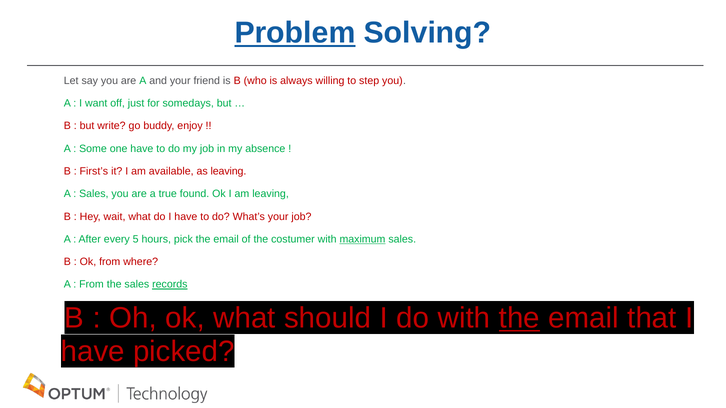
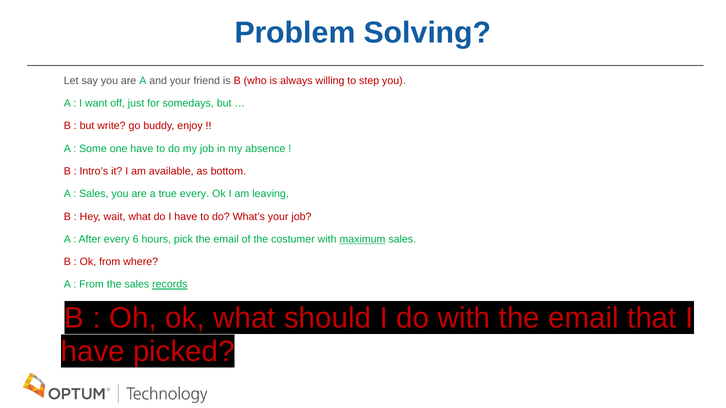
Problem underline: present -> none
First’s: First’s -> Intro’s
as leaving: leaving -> bottom
true found: found -> every
5: 5 -> 6
the at (519, 318) underline: present -> none
